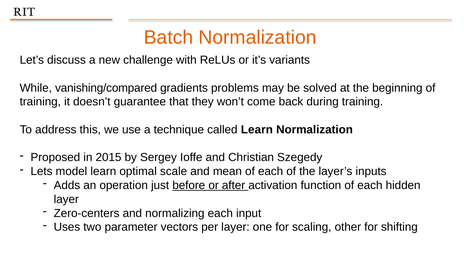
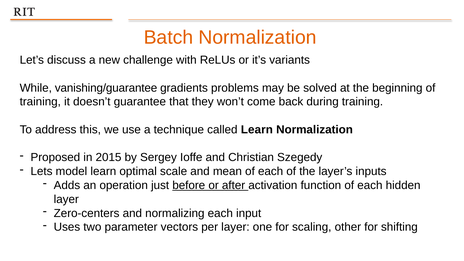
vanishing/compared: vanishing/compared -> vanishing/guarantee
